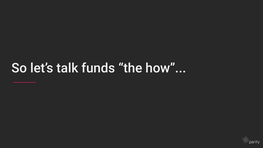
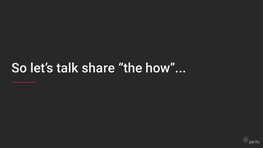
funds: funds -> share
